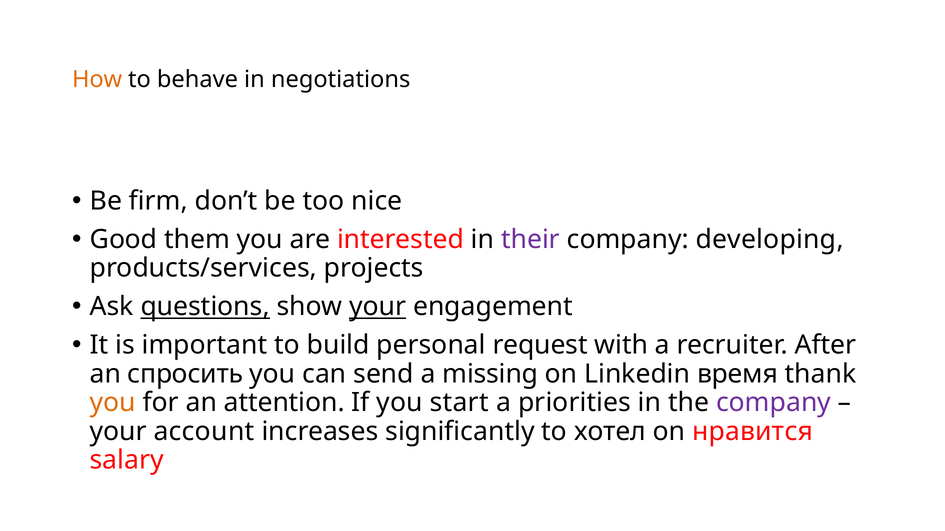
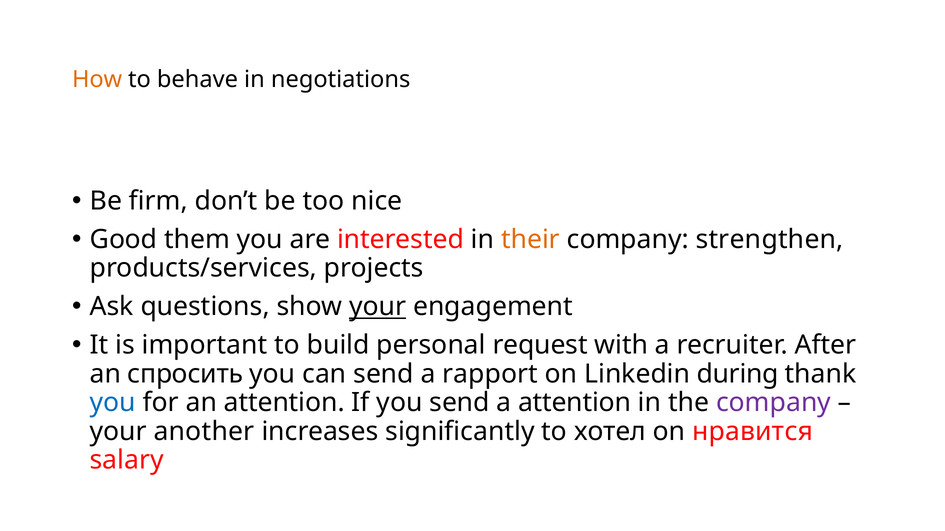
their colour: purple -> orange
developing: developing -> strengthen
questions underline: present -> none
missing: missing -> rapport
время: время -> during
you at (113, 403) colour: orange -> blue
you start: start -> send
a priorities: priorities -> attention
account: account -> another
